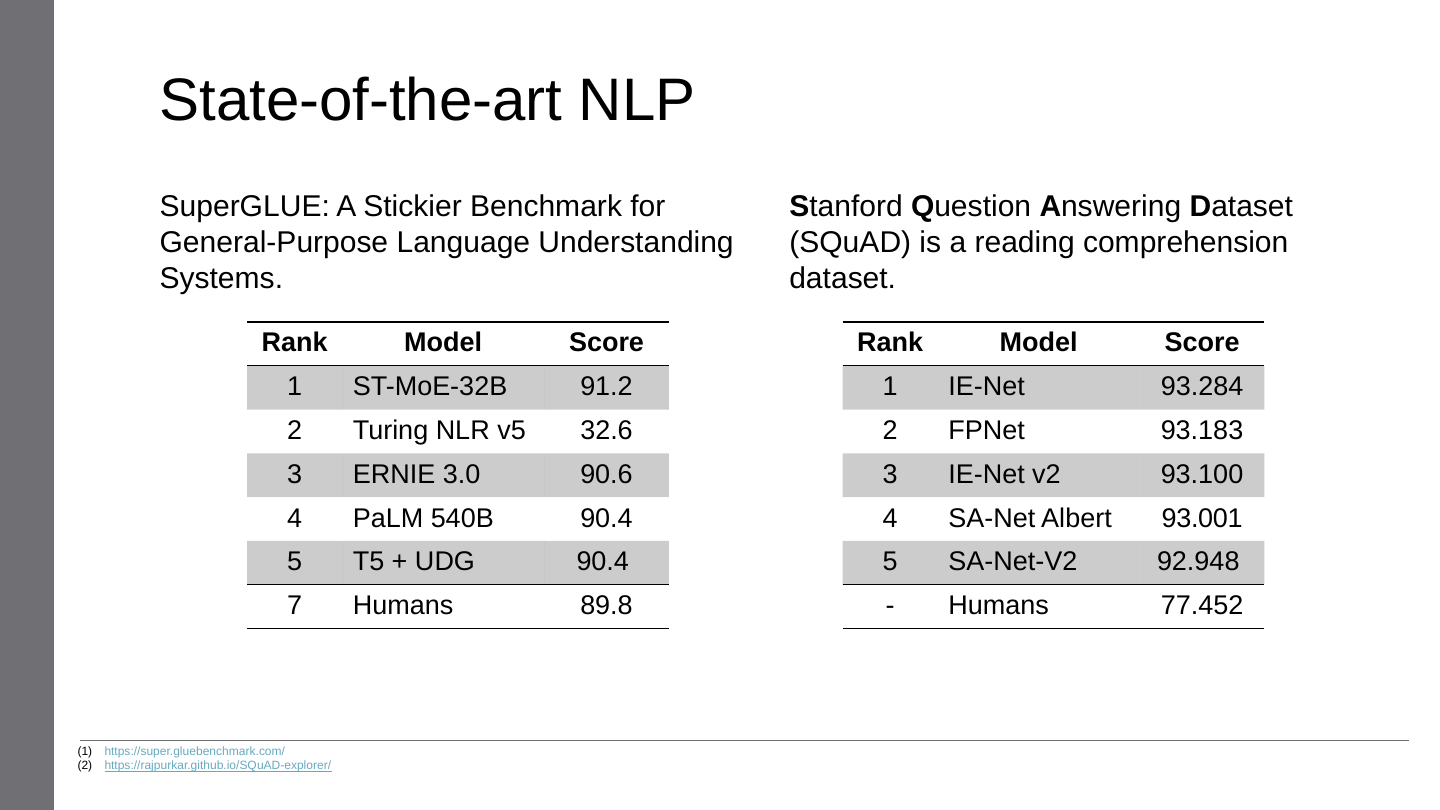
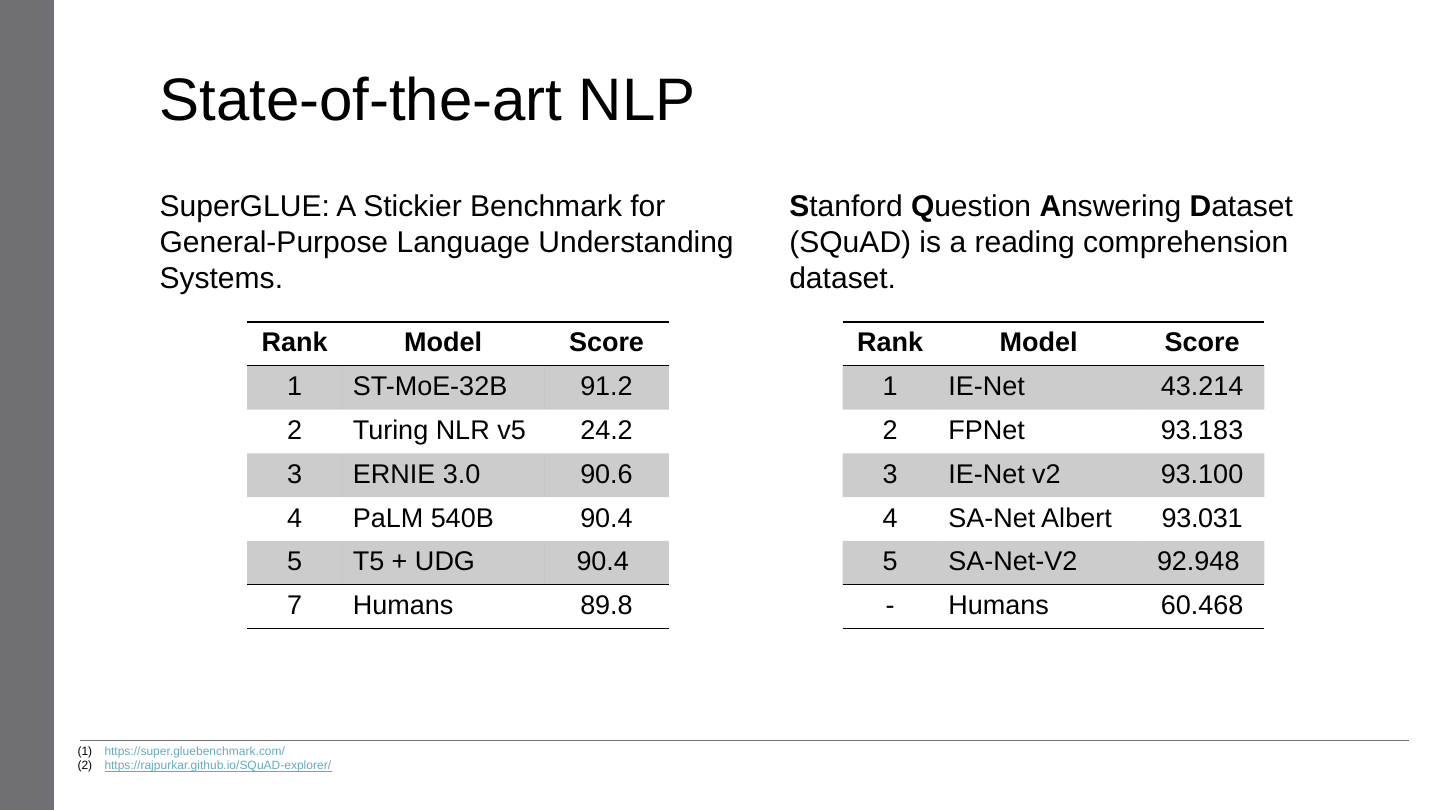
93.284: 93.284 -> 43.214
32.6: 32.6 -> 24.2
93.001: 93.001 -> 93.031
77.452: 77.452 -> 60.468
